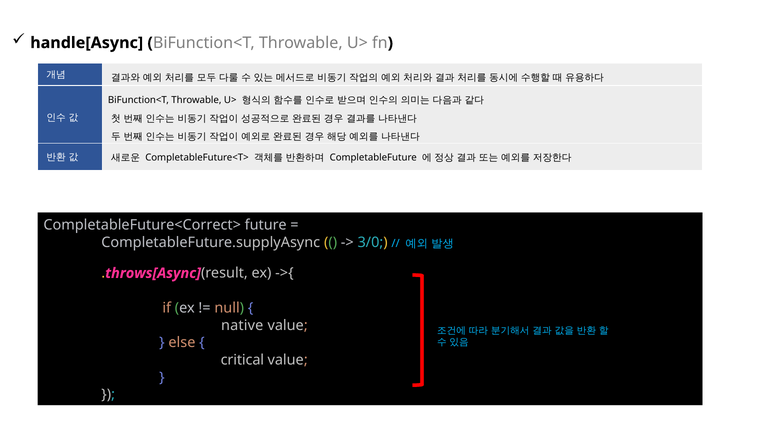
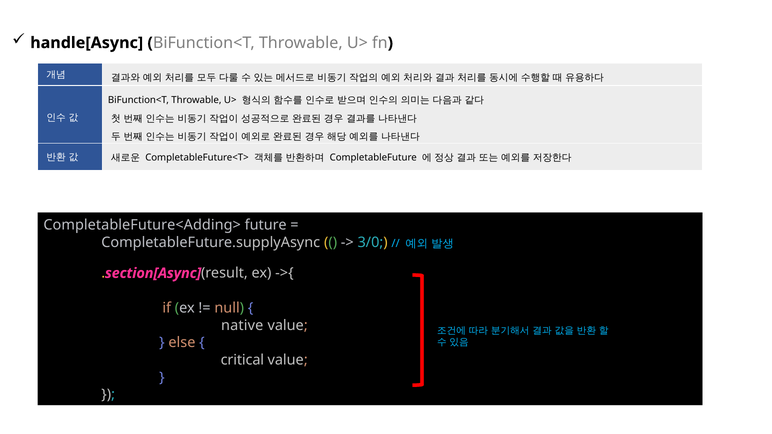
CompletableFuture<Correct>: CompletableFuture<Correct> -> CompletableFuture<Adding>
throws[Async: throws[Async -> section[Async
